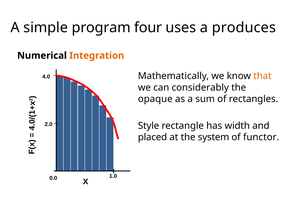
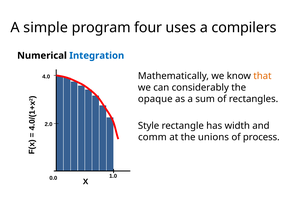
produces: produces -> compilers
Integration colour: orange -> blue
placed: placed -> comm
system: system -> unions
functor: functor -> process
